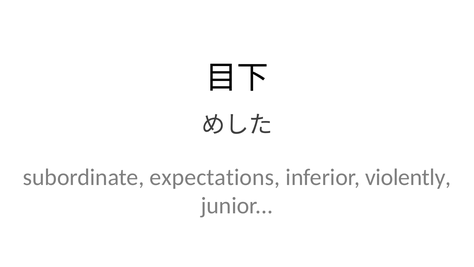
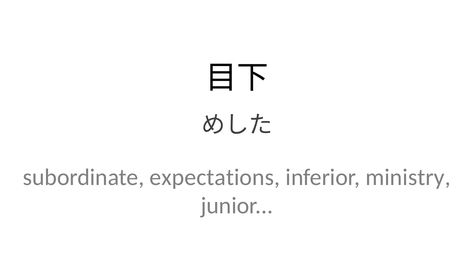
violently: violently -> ministry
